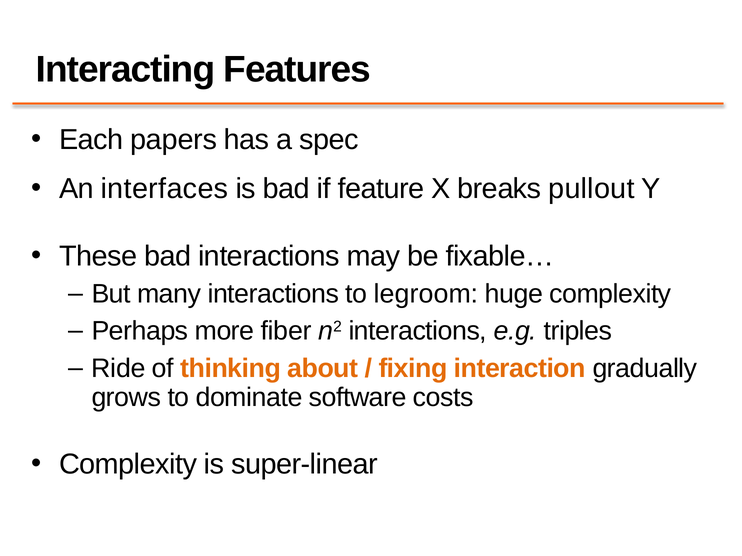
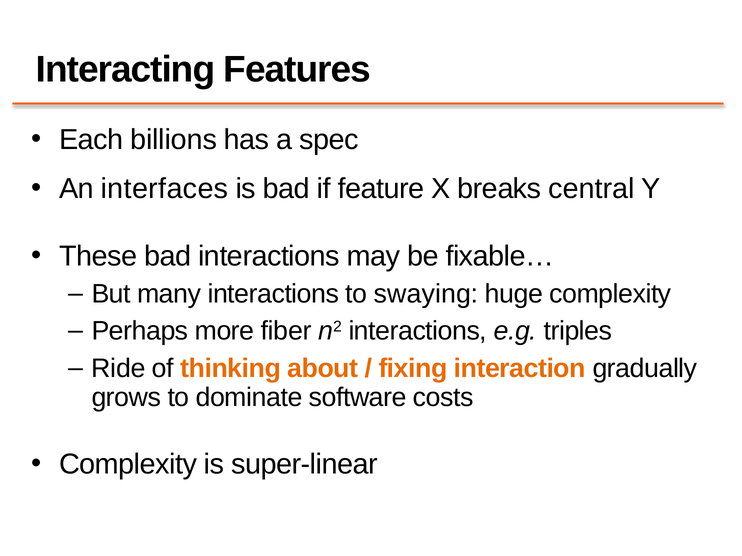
papers: papers -> billions
pullout: pullout -> central
legroom: legroom -> swaying
